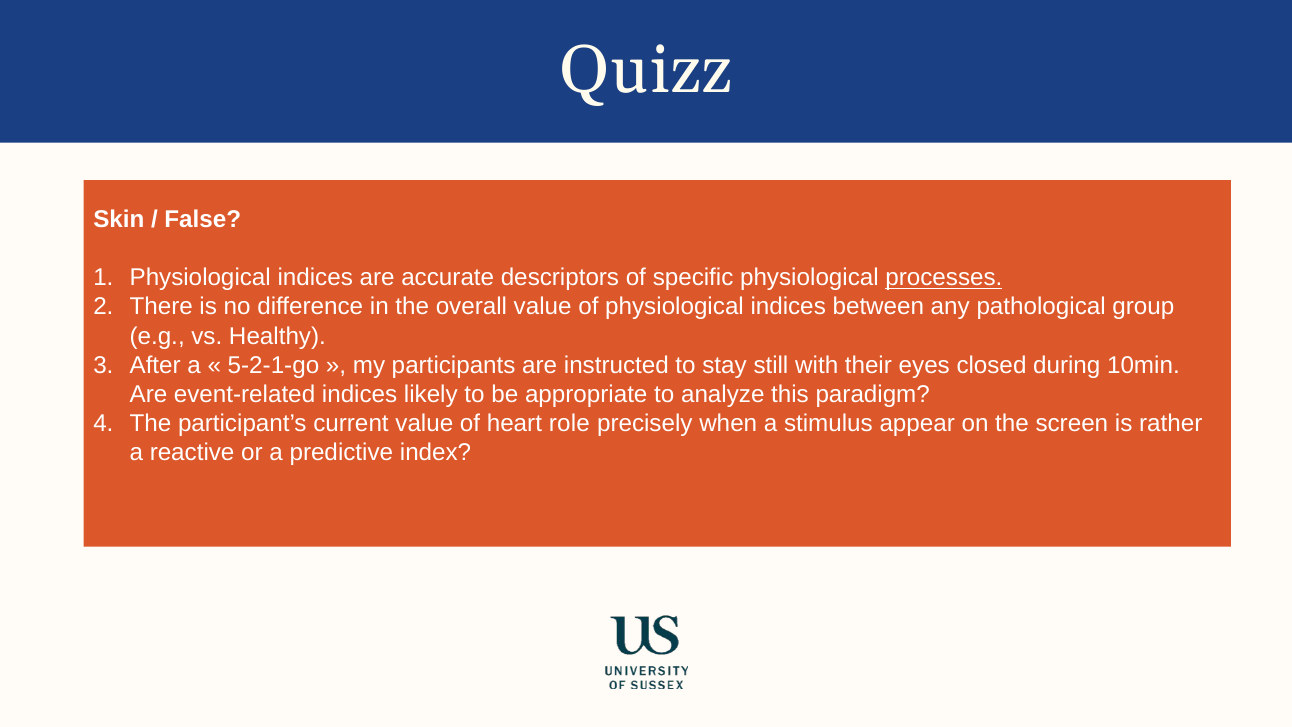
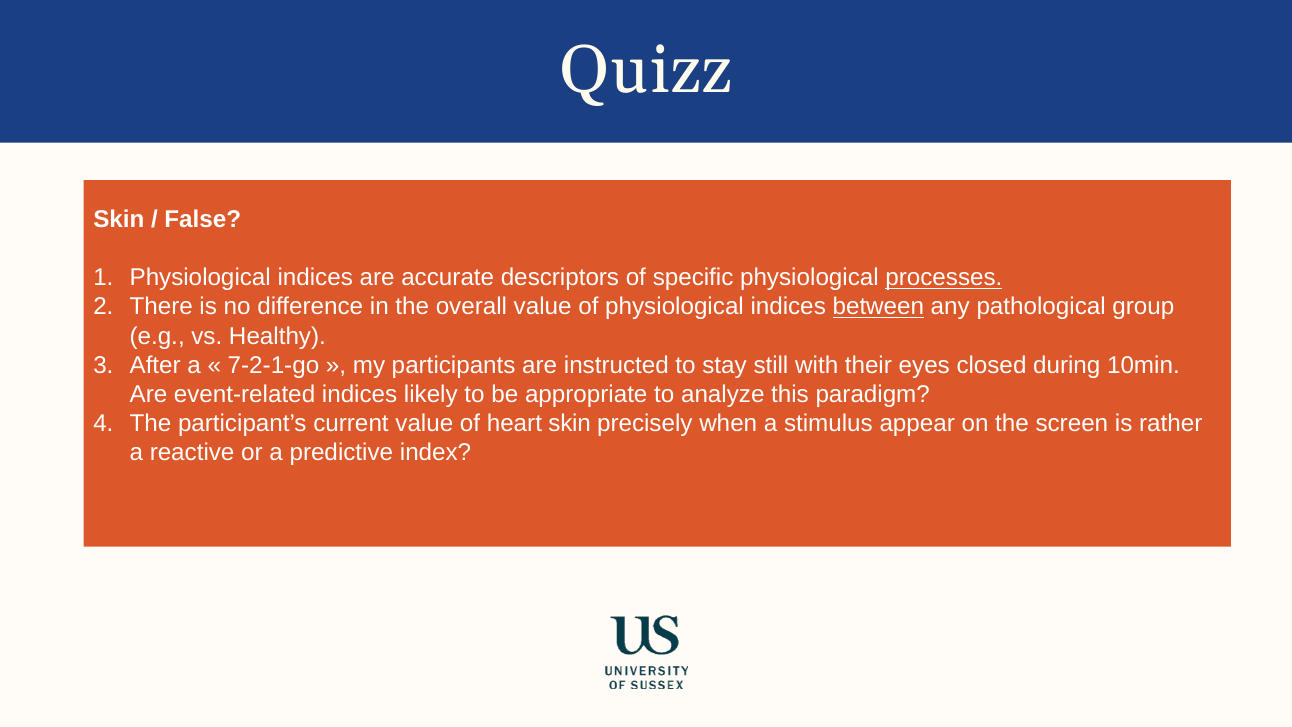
between underline: none -> present
5-2-1-go: 5-2-1-go -> 7-2-1-go
heart role: role -> skin
